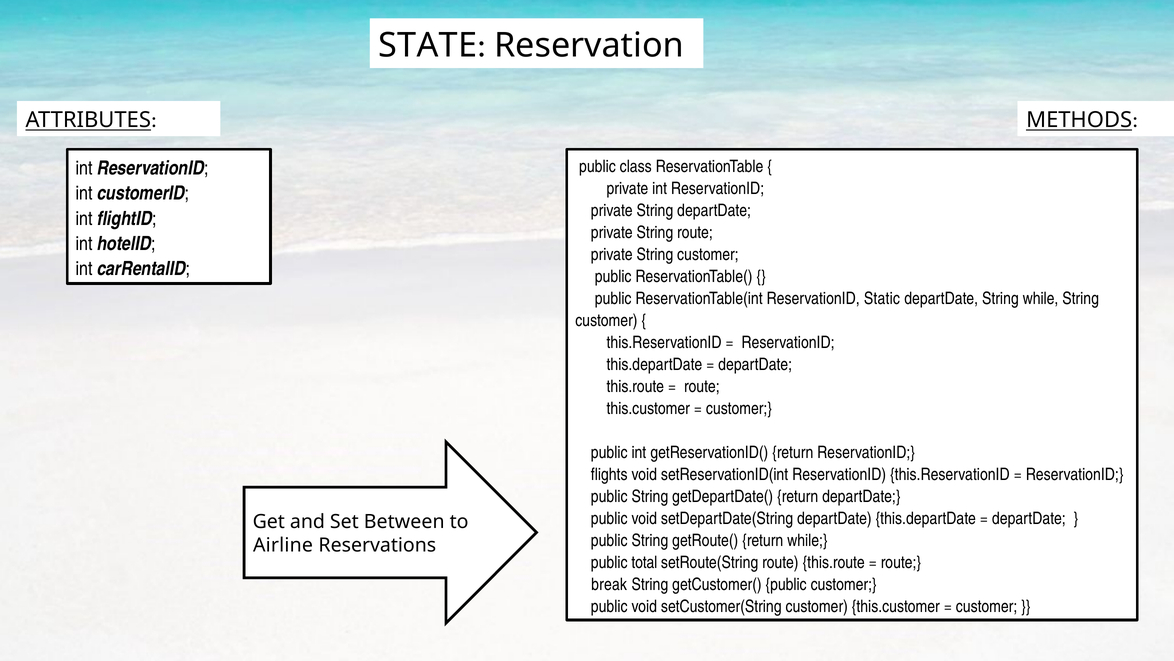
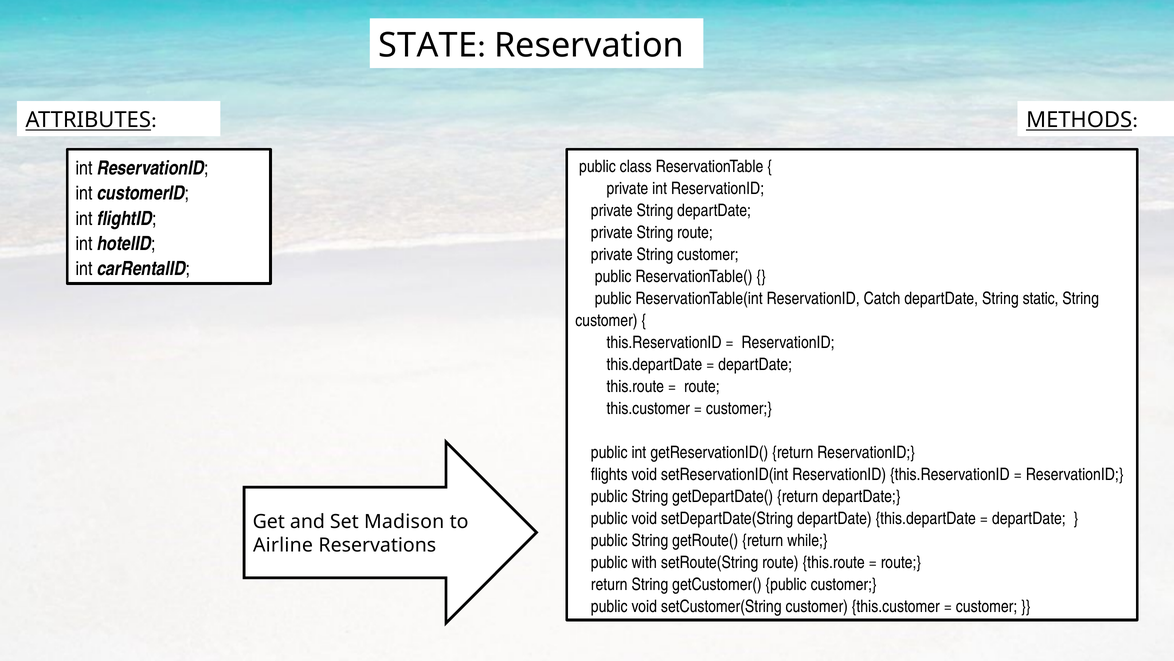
Static: Static -> Catch
String while: while -> static
Between: Between -> Madison
total: total -> with
break at (609, 584): break -> return
